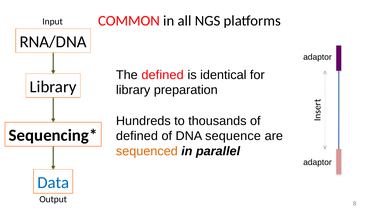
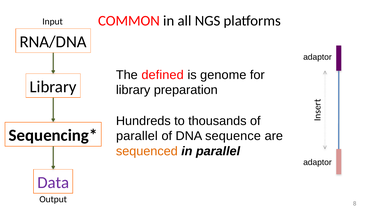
identical: identical -> genome
defined at (137, 136): defined -> parallel
Data colour: blue -> purple
